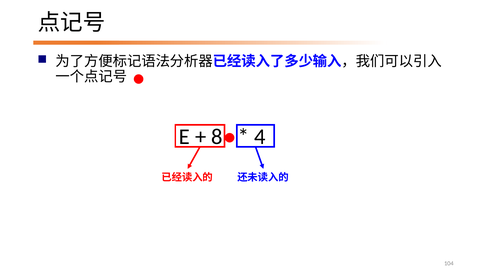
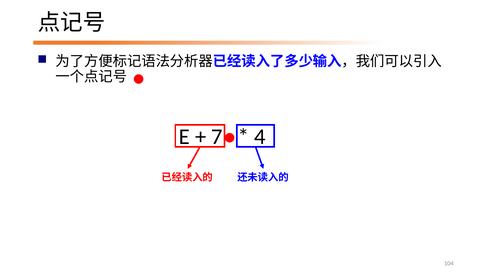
8: 8 -> 7
